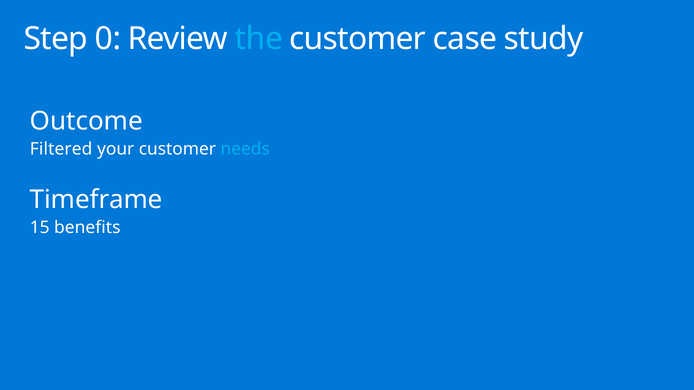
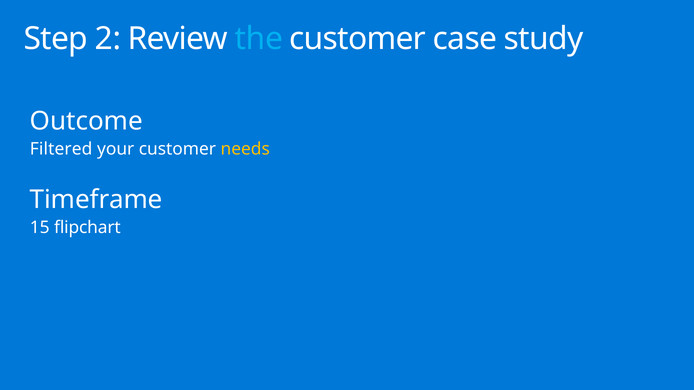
0: 0 -> 2
needs colour: light blue -> yellow
benefits: benefits -> flipchart
